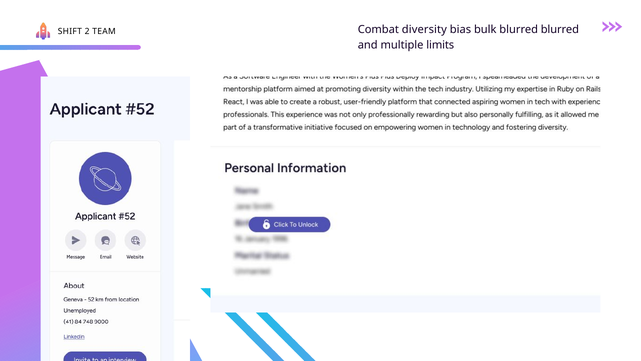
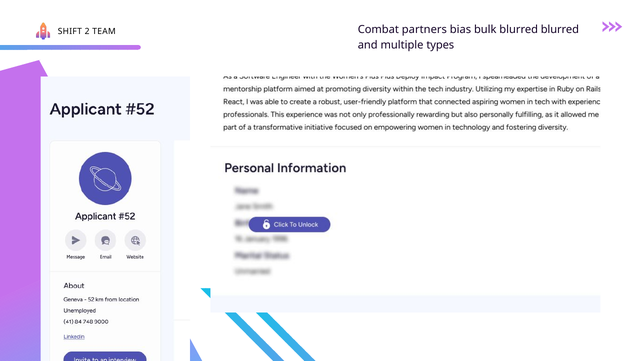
diversity: diversity -> partners
limits: limits -> types
